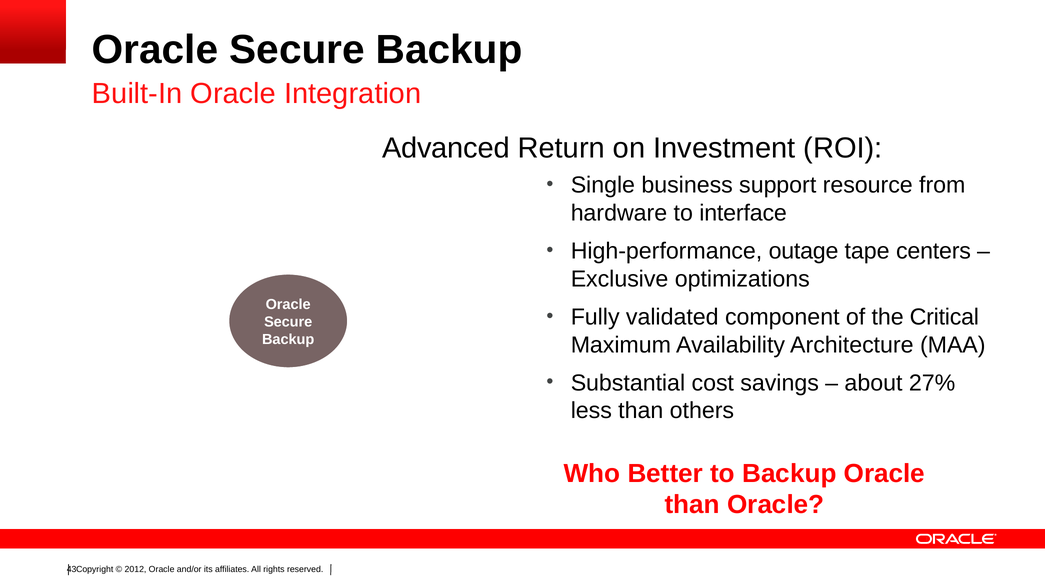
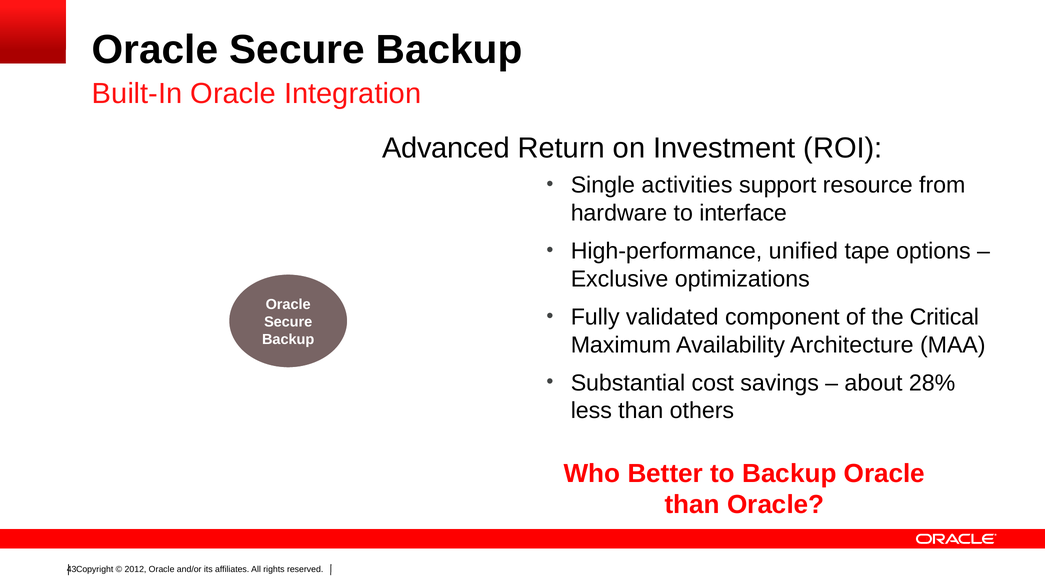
business: business -> activities
outage: outage -> unified
centers: centers -> options
27%: 27% -> 28%
